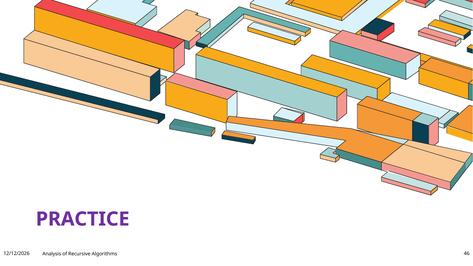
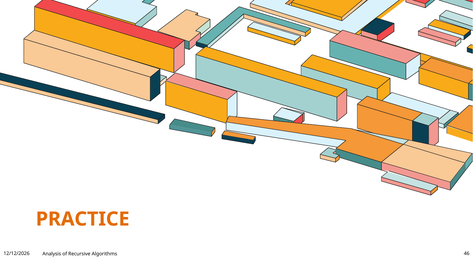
PRACTICE colour: purple -> orange
